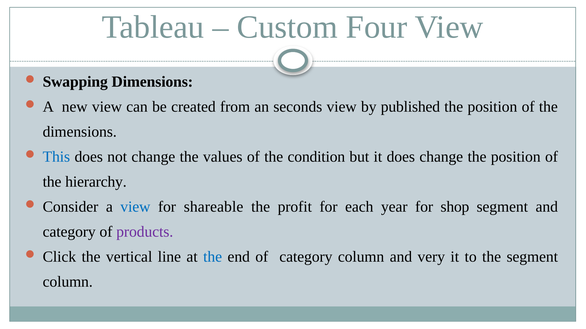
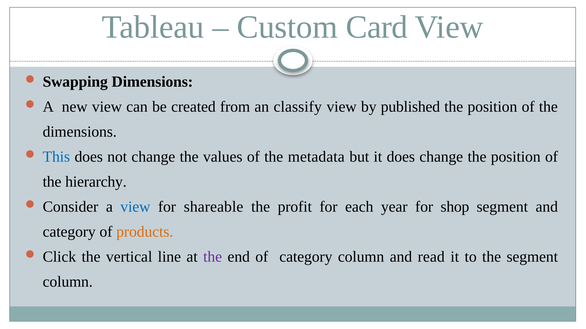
Four: Four -> Card
seconds: seconds -> classify
condition: condition -> metadata
products colour: purple -> orange
the at (213, 257) colour: blue -> purple
very: very -> read
